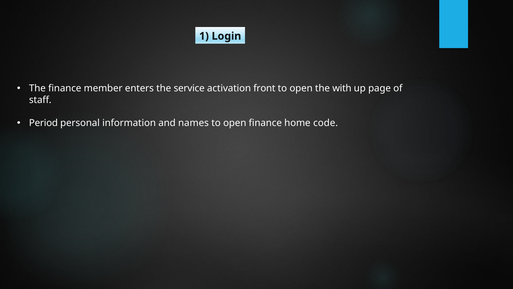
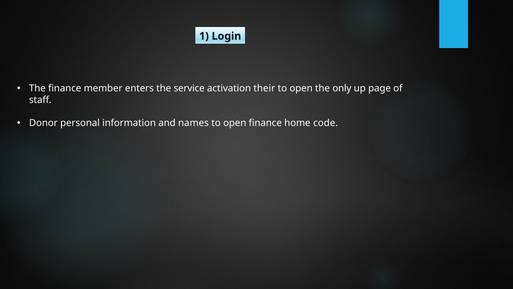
front: front -> their
with: with -> only
Period: Period -> Donor
